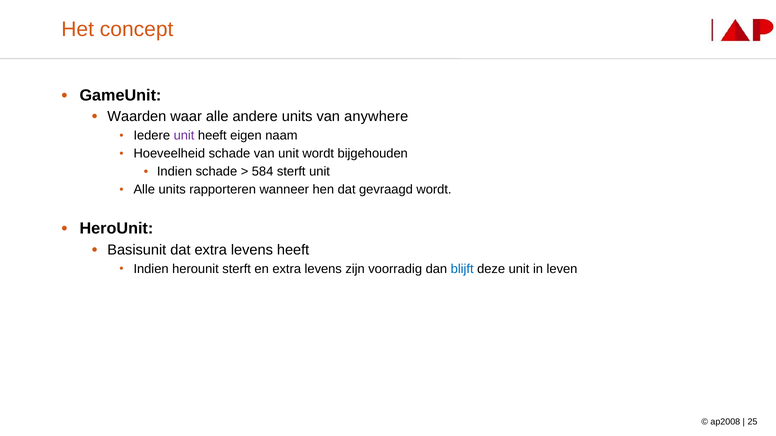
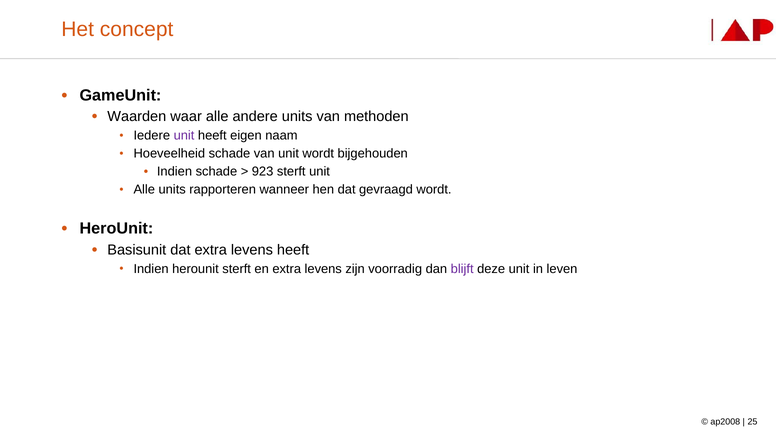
anywhere: anywhere -> methoden
584: 584 -> 923
blijft colour: blue -> purple
